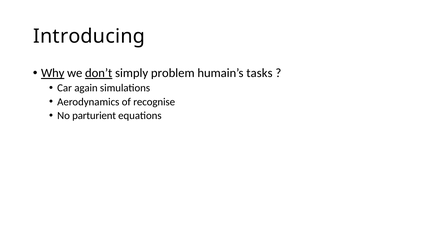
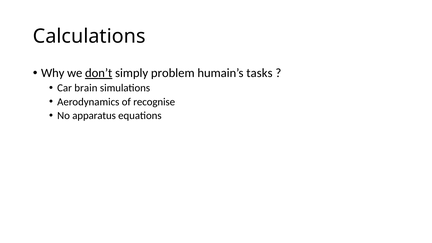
Introducing: Introducing -> Calculations
Why underline: present -> none
again: again -> brain
parturient: parturient -> apparatus
